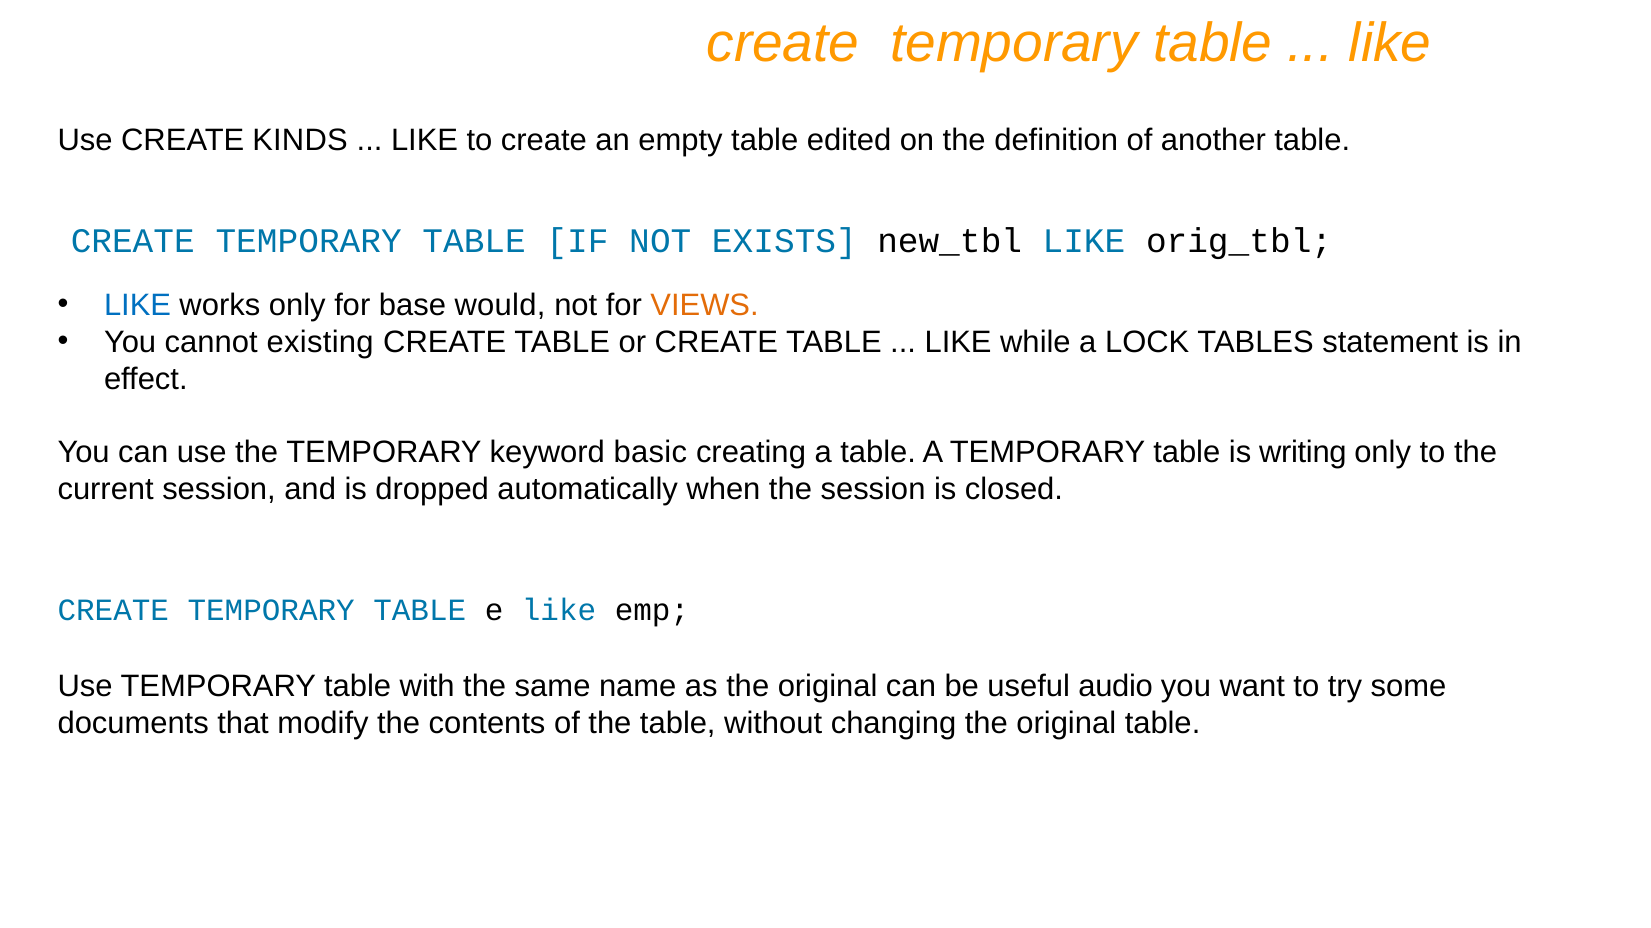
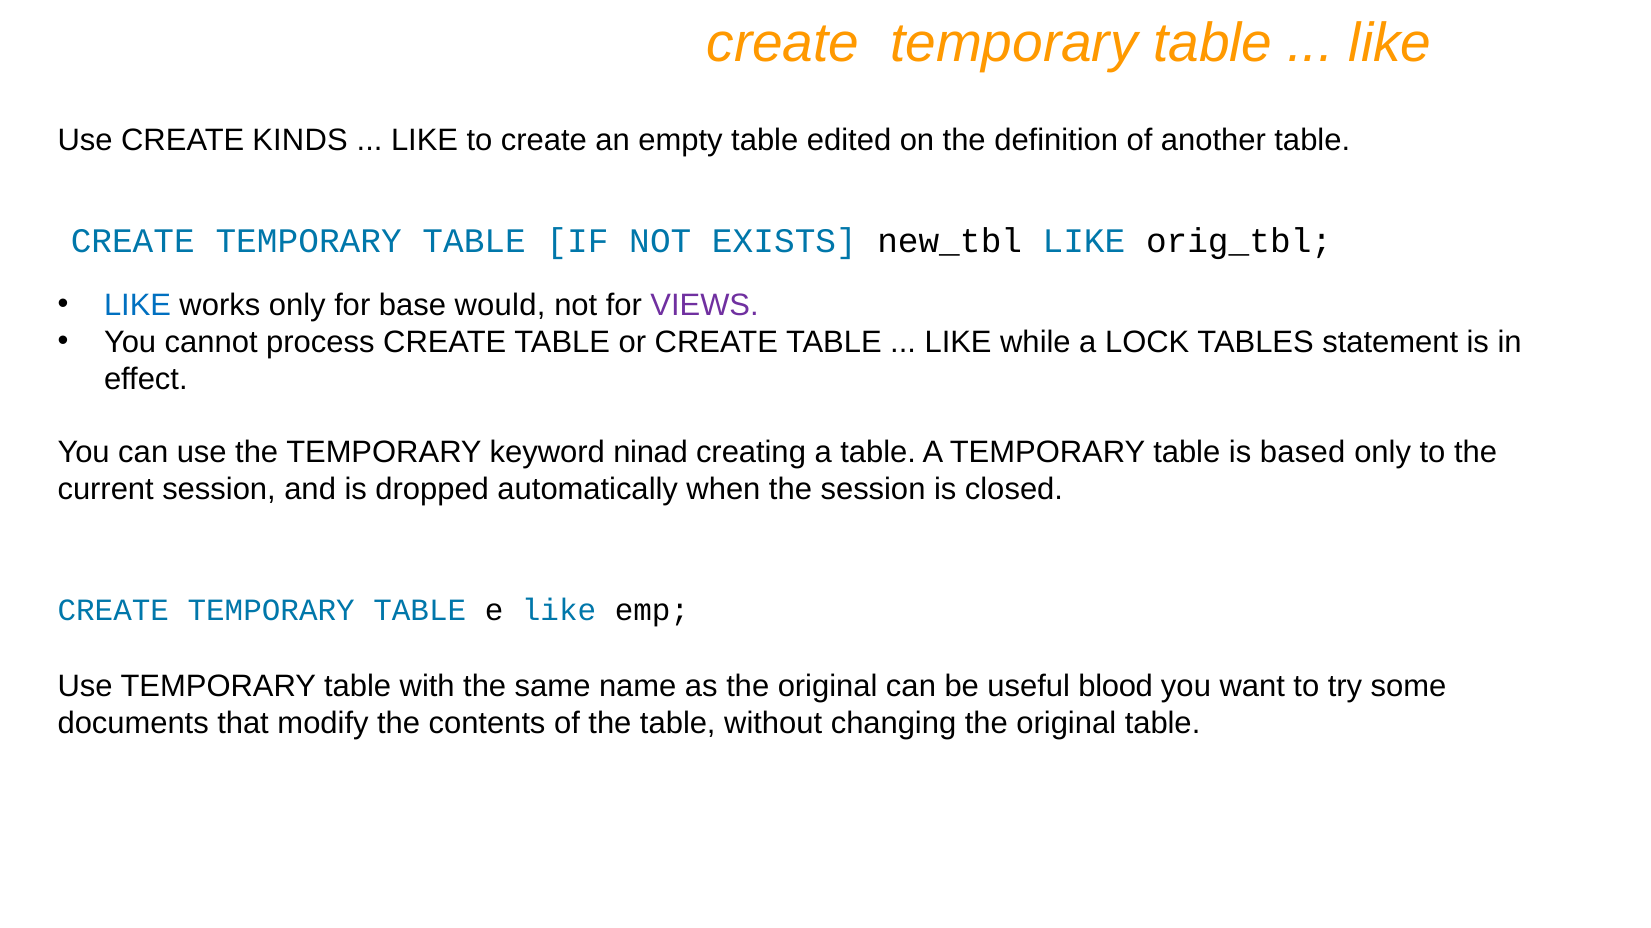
VIEWS colour: orange -> purple
existing: existing -> process
basic: basic -> ninad
writing: writing -> based
audio: audio -> blood
